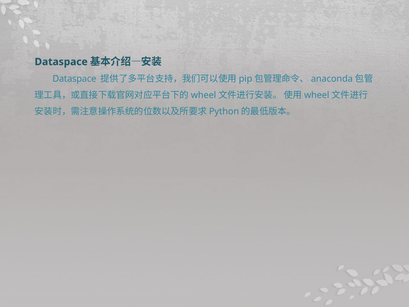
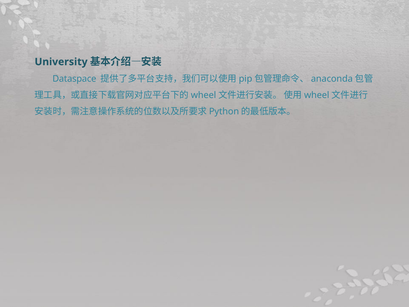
Dataspace at (61, 62): Dataspace -> University
